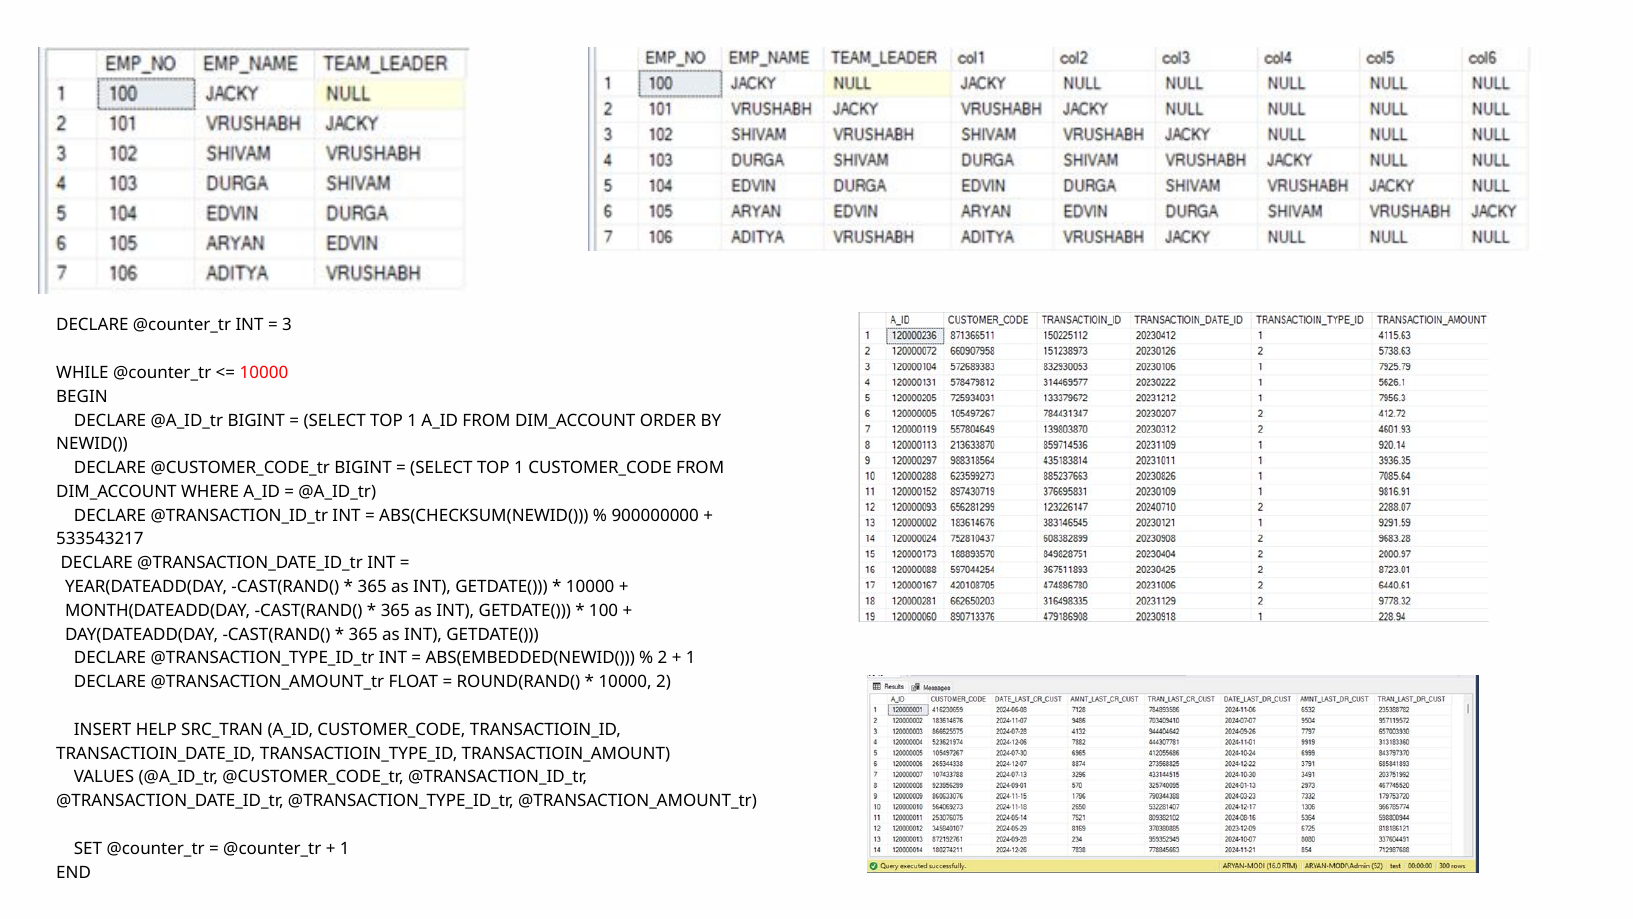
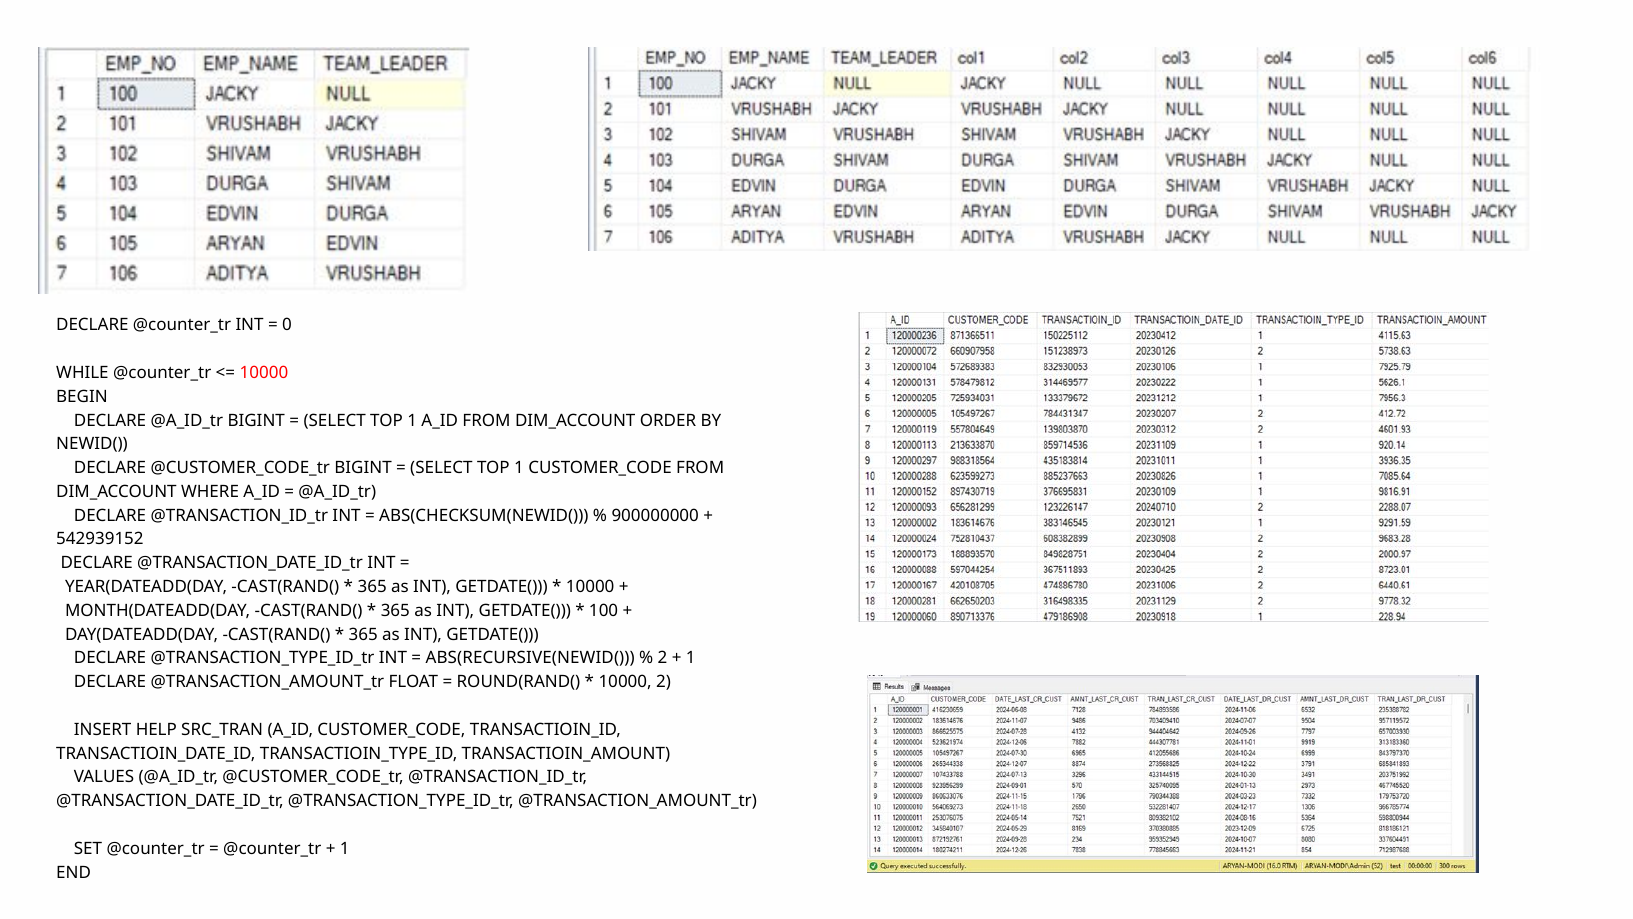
3: 3 -> 0
533543217: 533543217 -> 542939152
ABS(EMBEDDED(NEWID(: ABS(EMBEDDED(NEWID( -> ABS(RECURSIVE(NEWID(
